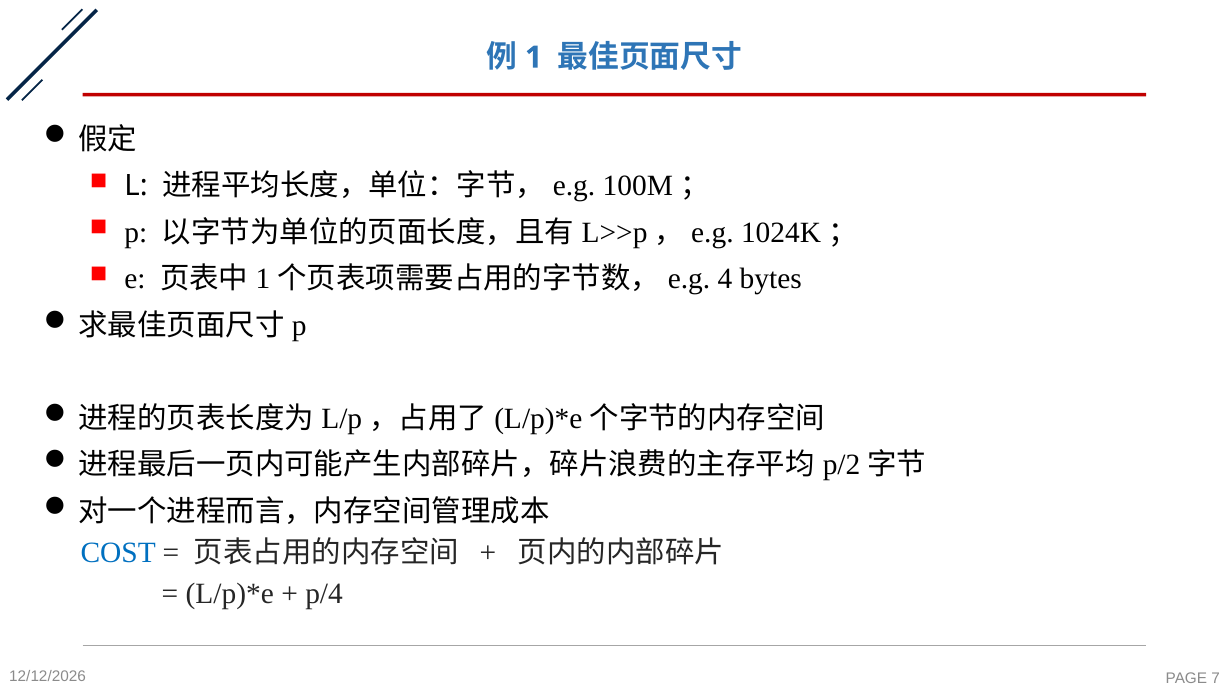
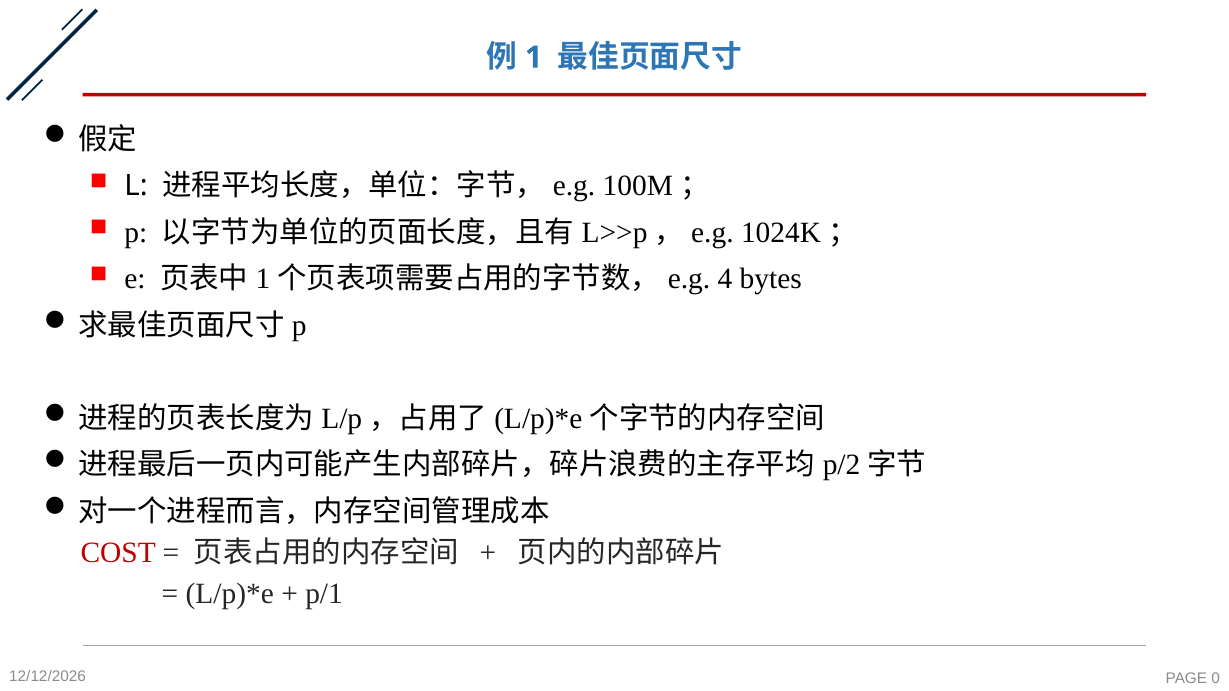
COST colour: blue -> red
p/4: p/4 -> p/1
7: 7 -> 0
